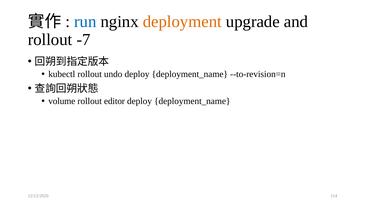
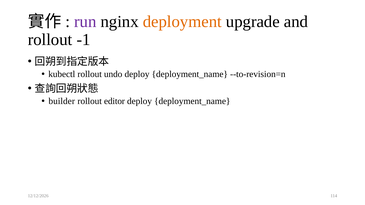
run colour: blue -> purple
-7: -7 -> -1
volume: volume -> builder
